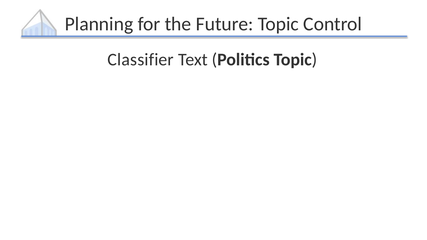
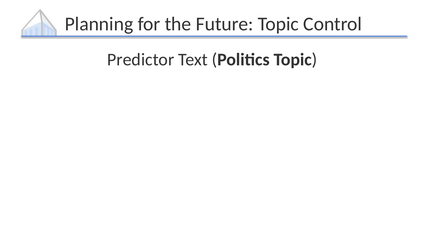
Classifier: Classifier -> Predictor
